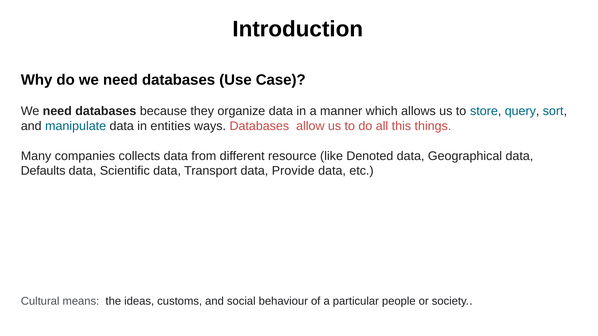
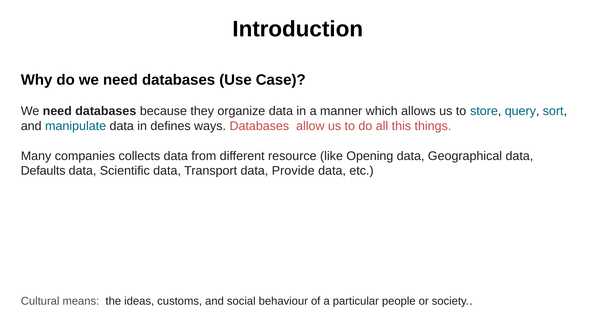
entities: entities -> defines
Denoted: Denoted -> Opening
